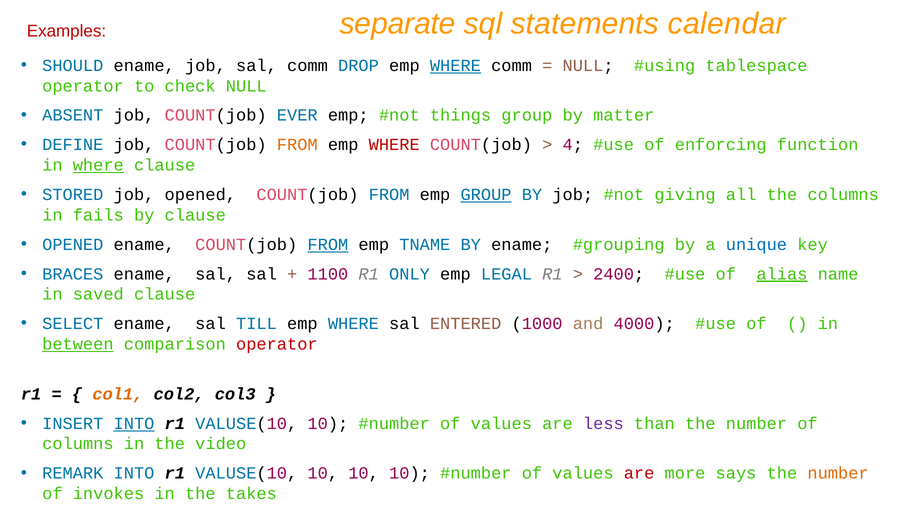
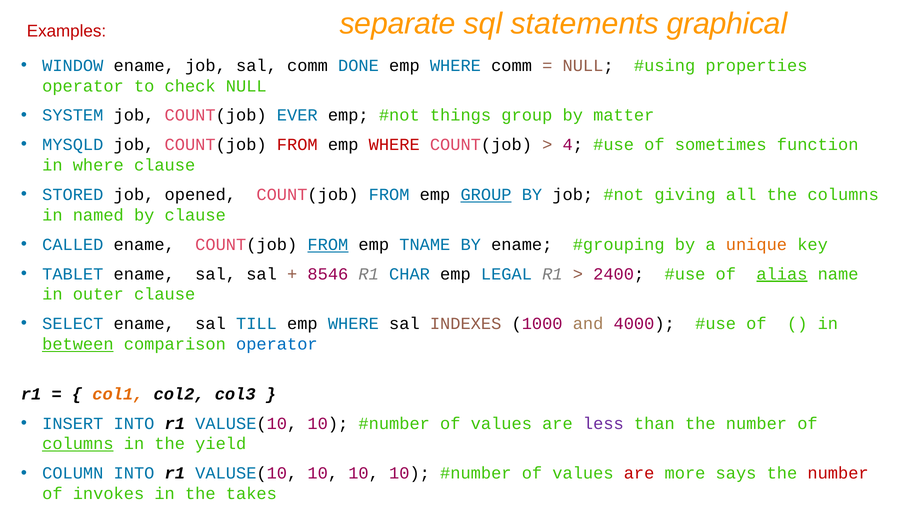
calendar: calendar -> graphical
SHOULD: SHOULD -> WINDOW
DROP: DROP -> DONE
WHERE at (455, 66) underline: present -> none
tablespace: tablespace -> properties
ABSENT: ABSENT -> SYSTEM
DEFINE: DEFINE -> MYSQLD
FROM at (297, 145) colour: orange -> red
enforcing: enforcing -> sometimes
where at (98, 165) underline: present -> none
fails: fails -> named
OPENED at (73, 245): OPENED -> CALLED
unique colour: blue -> orange
BRACES: BRACES -> TABLET
1100: 1100 -> 8546
ONLY: ONLY -> CHAR
saved: saved -> outer
ENTERED: ENTERED -> INDEXES
operator at (277, 344) colour: red -> blue
INTO at (134, 424) underline: present -> none
columns at (78, 444) underline: none -> present
video: video -> yield
REMARK: REMARK -> COLUMN
number at (838, 474) colour: orange -> red
